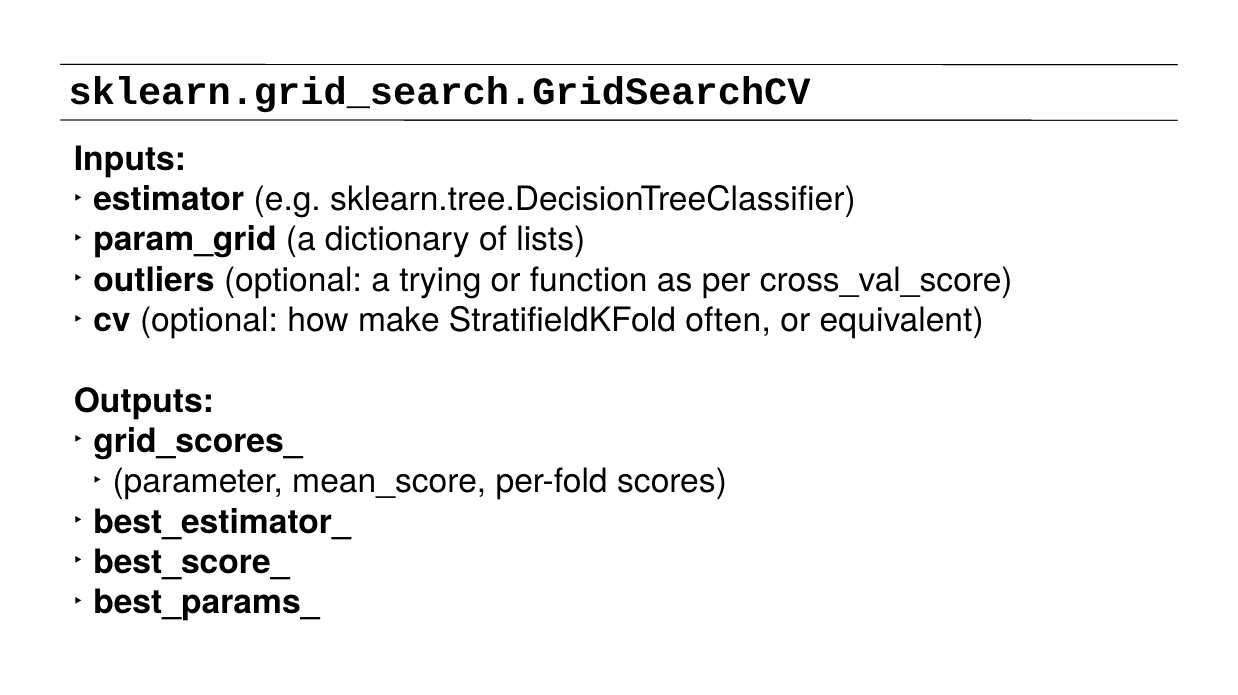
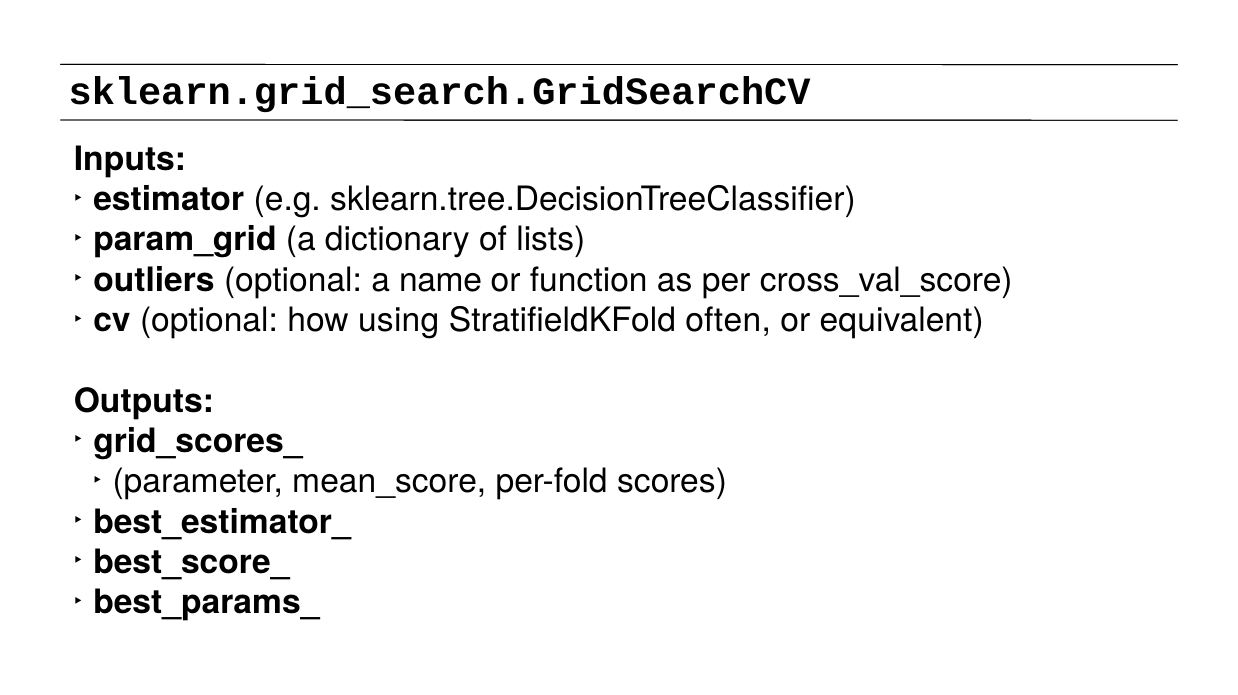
trying: trying -> name
make: make -> using
